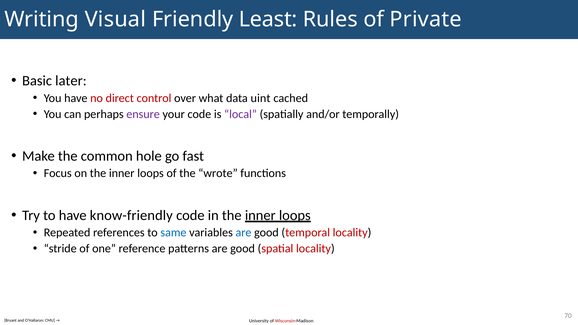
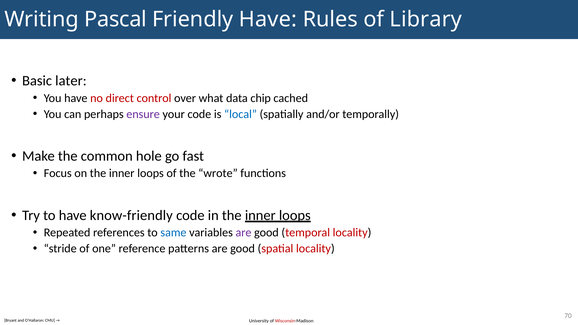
Visual: Visual -> Pascal
Friendly Least: Least -> Have
Private: Private -> Library
uint: uint -> chip
local colour: purple -> blue
are at (244, 233) colour: blue -> purple
